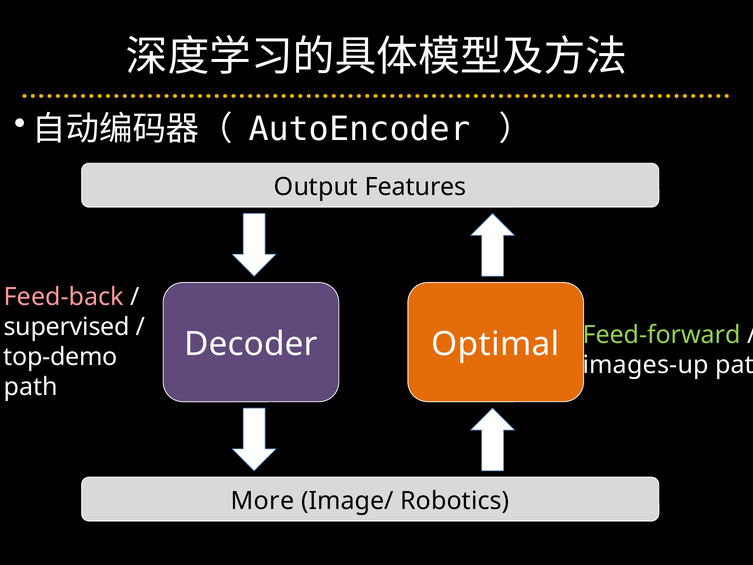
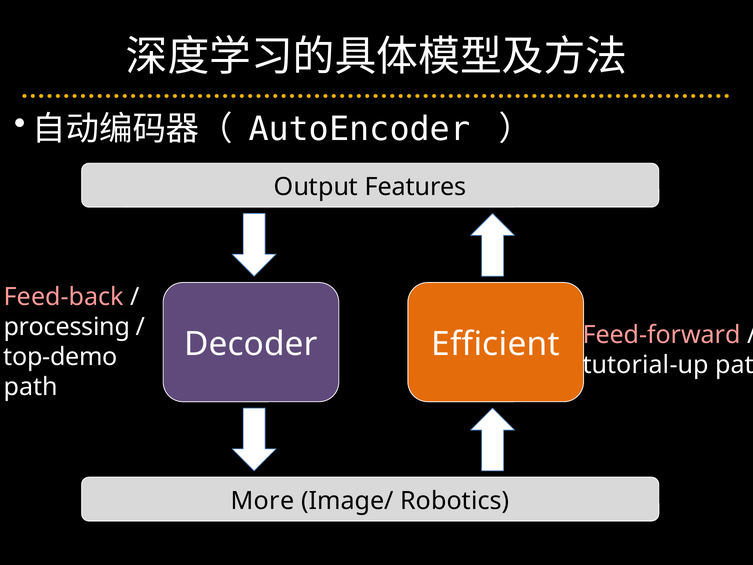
supervised: supervised -> processing
Feed-forward colour: light green -> pink
Optimal: Optimal -> Efficient
images-up: images-up -> tutorial-up
